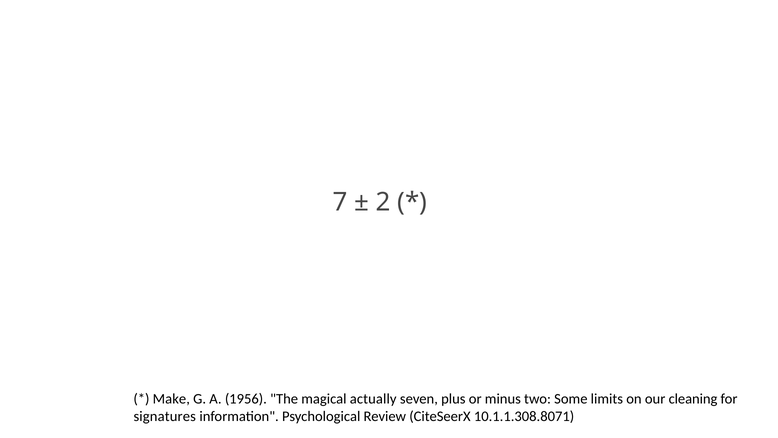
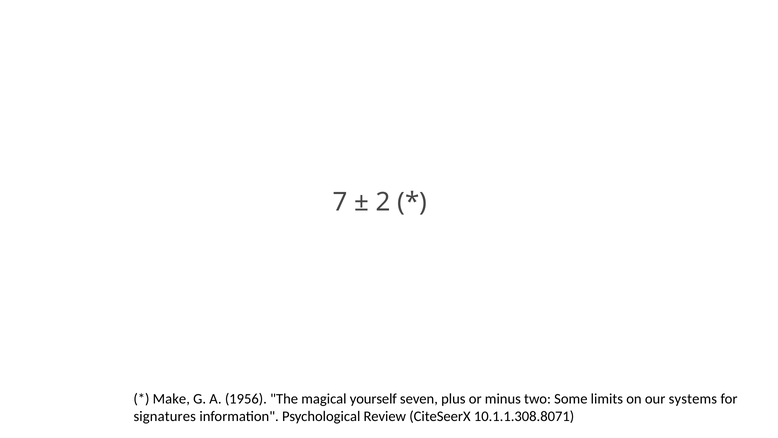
actually: actually -> yourself
cleaning: cleaning -> systems
